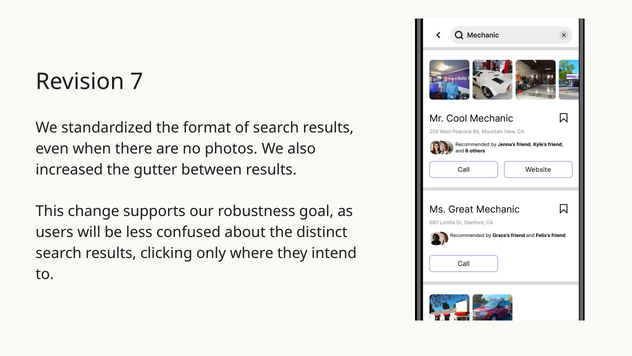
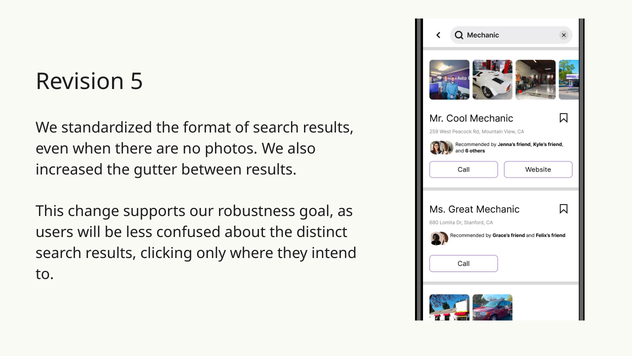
7: 7 -> 5
